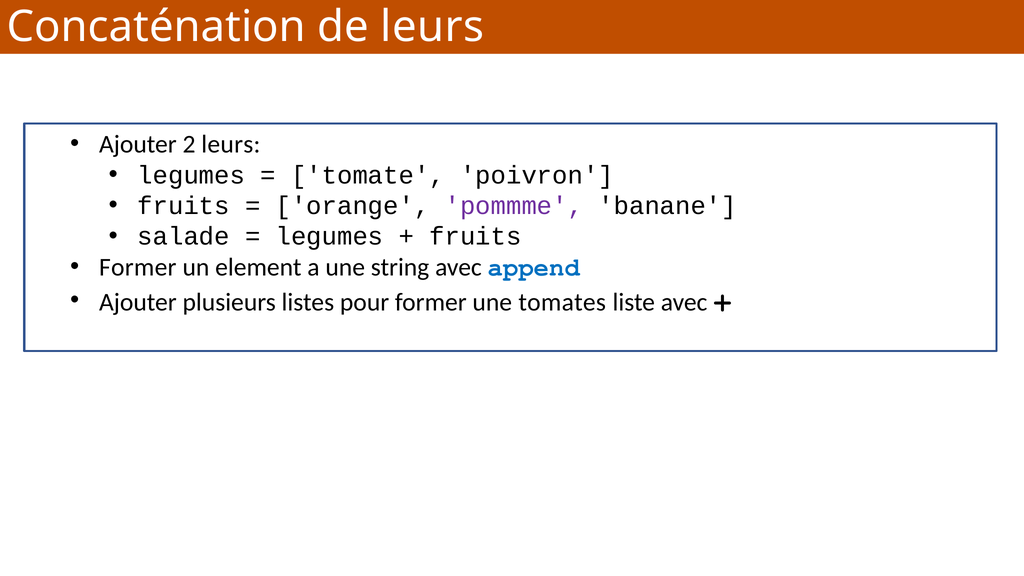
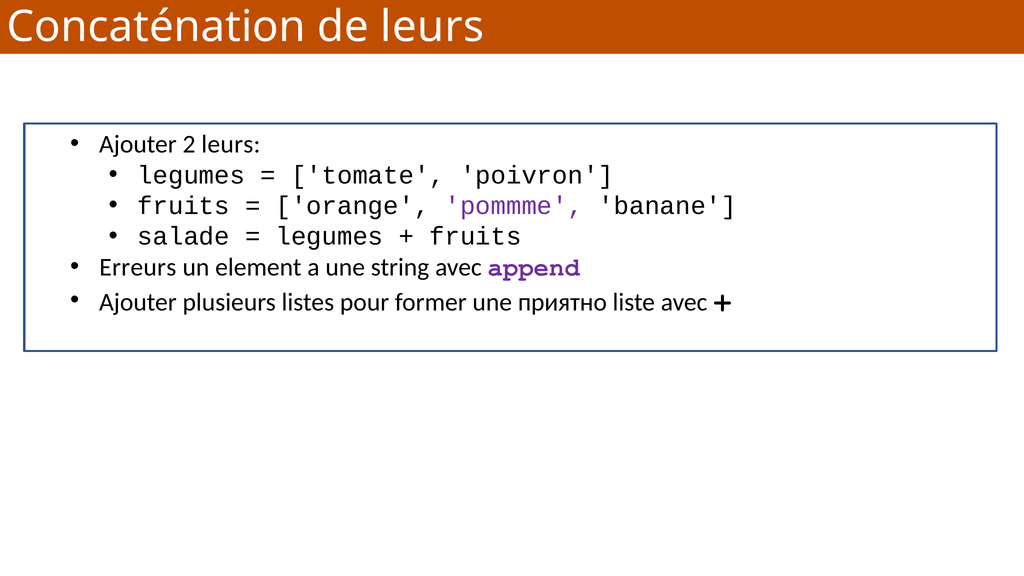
Former at (138, 267): Former -> Erreurs
append colour: blue -> purple
tomates: tomates -> приятно
